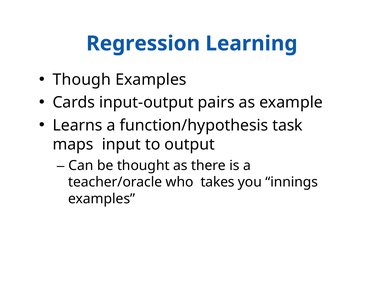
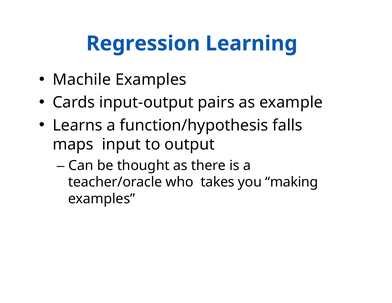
Though: Though -> Machile
task: task -> falls
innings: innings -> making
